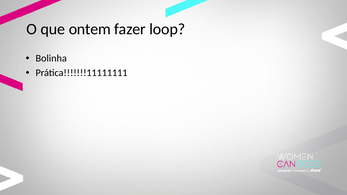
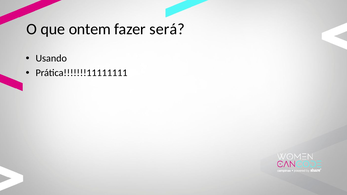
loop: loop -> será
Bolinha: Bolinha -> Usando
